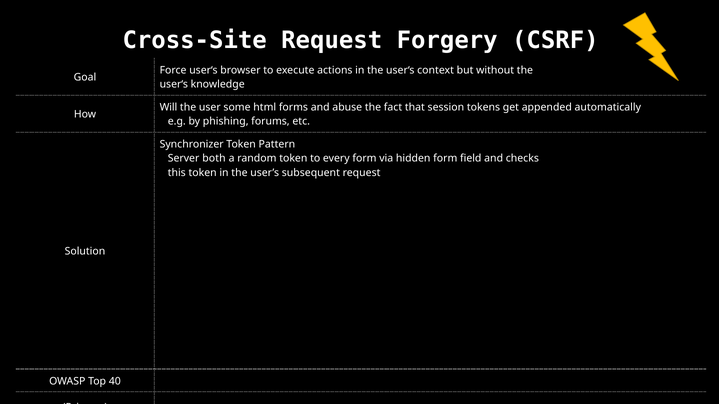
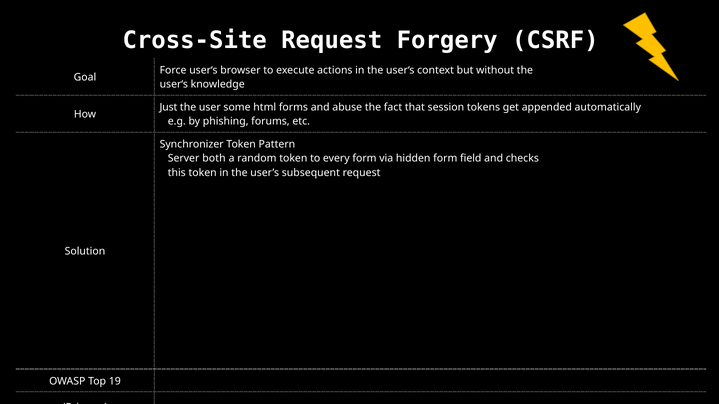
Will: Will -> Just
40: 40 -> 19
